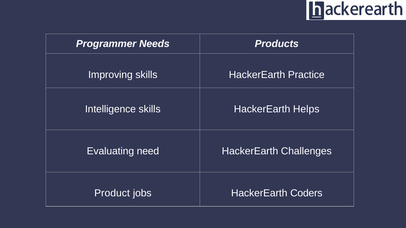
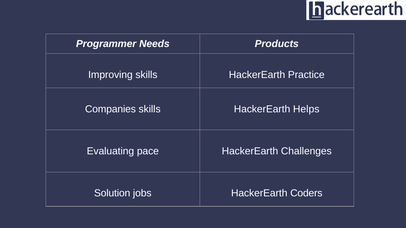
Intelligence: Intelligence -> Companies
need: need -> pace
Product: Product -> Solution
